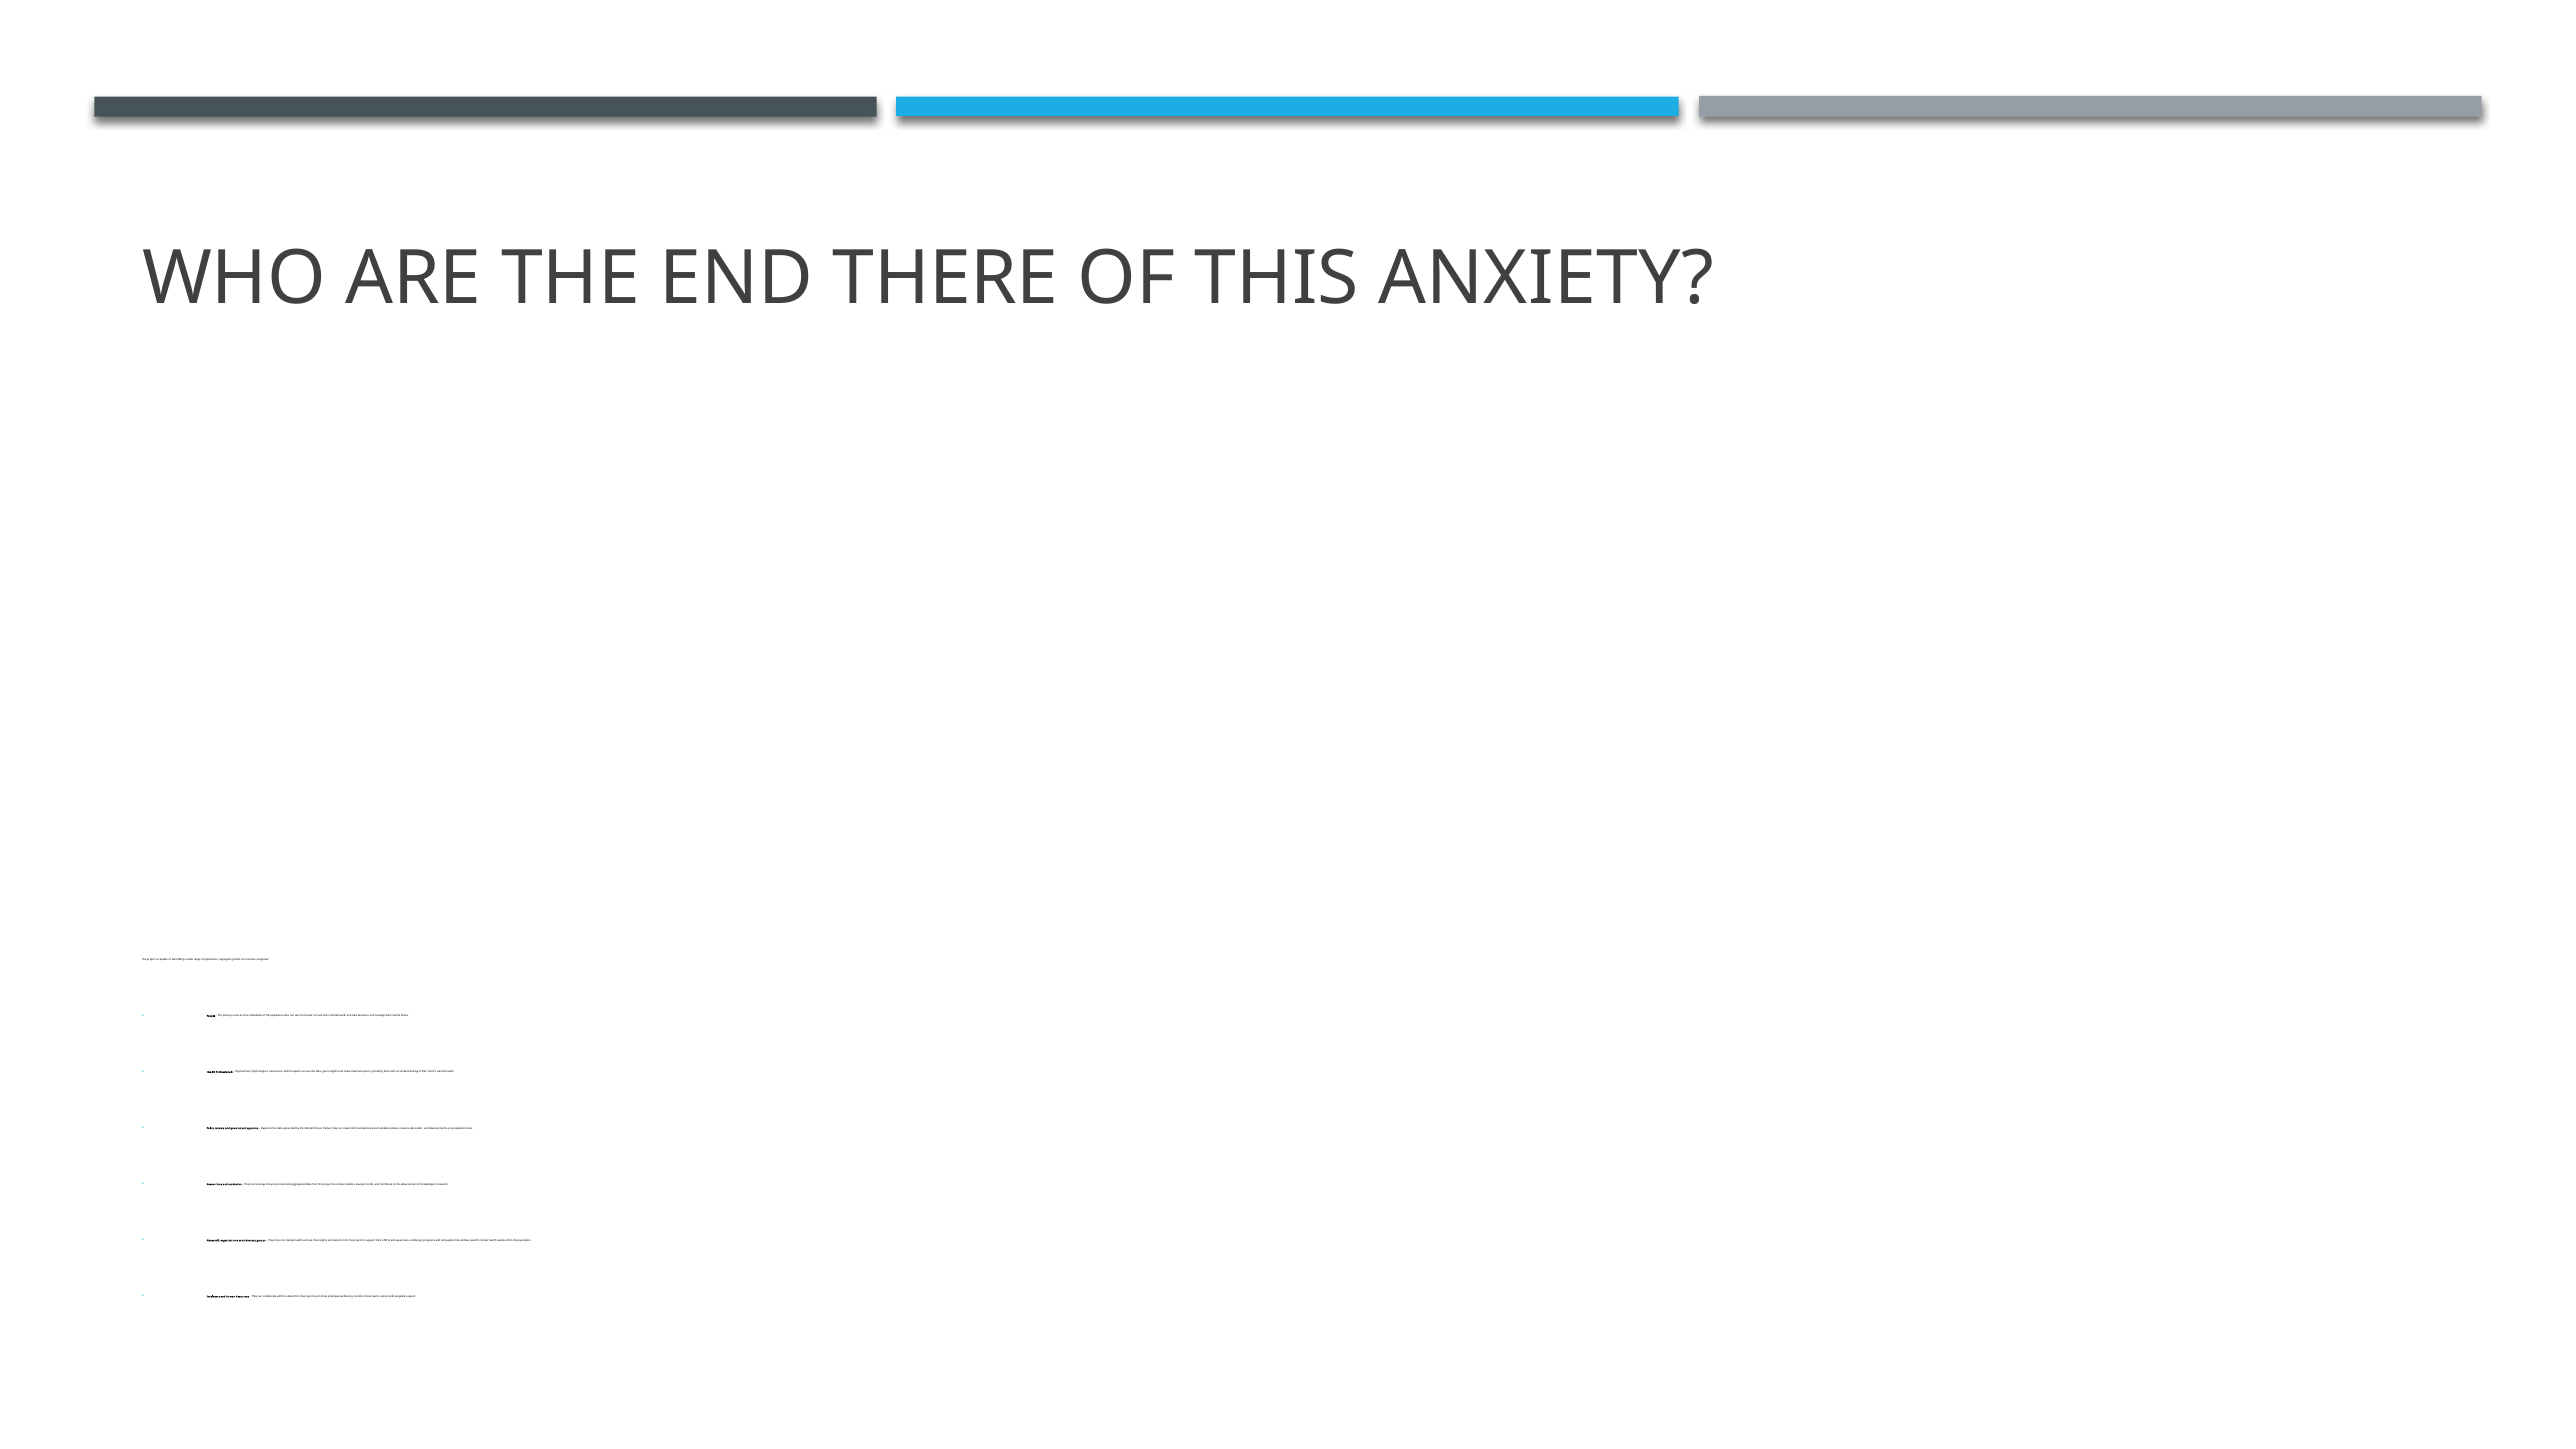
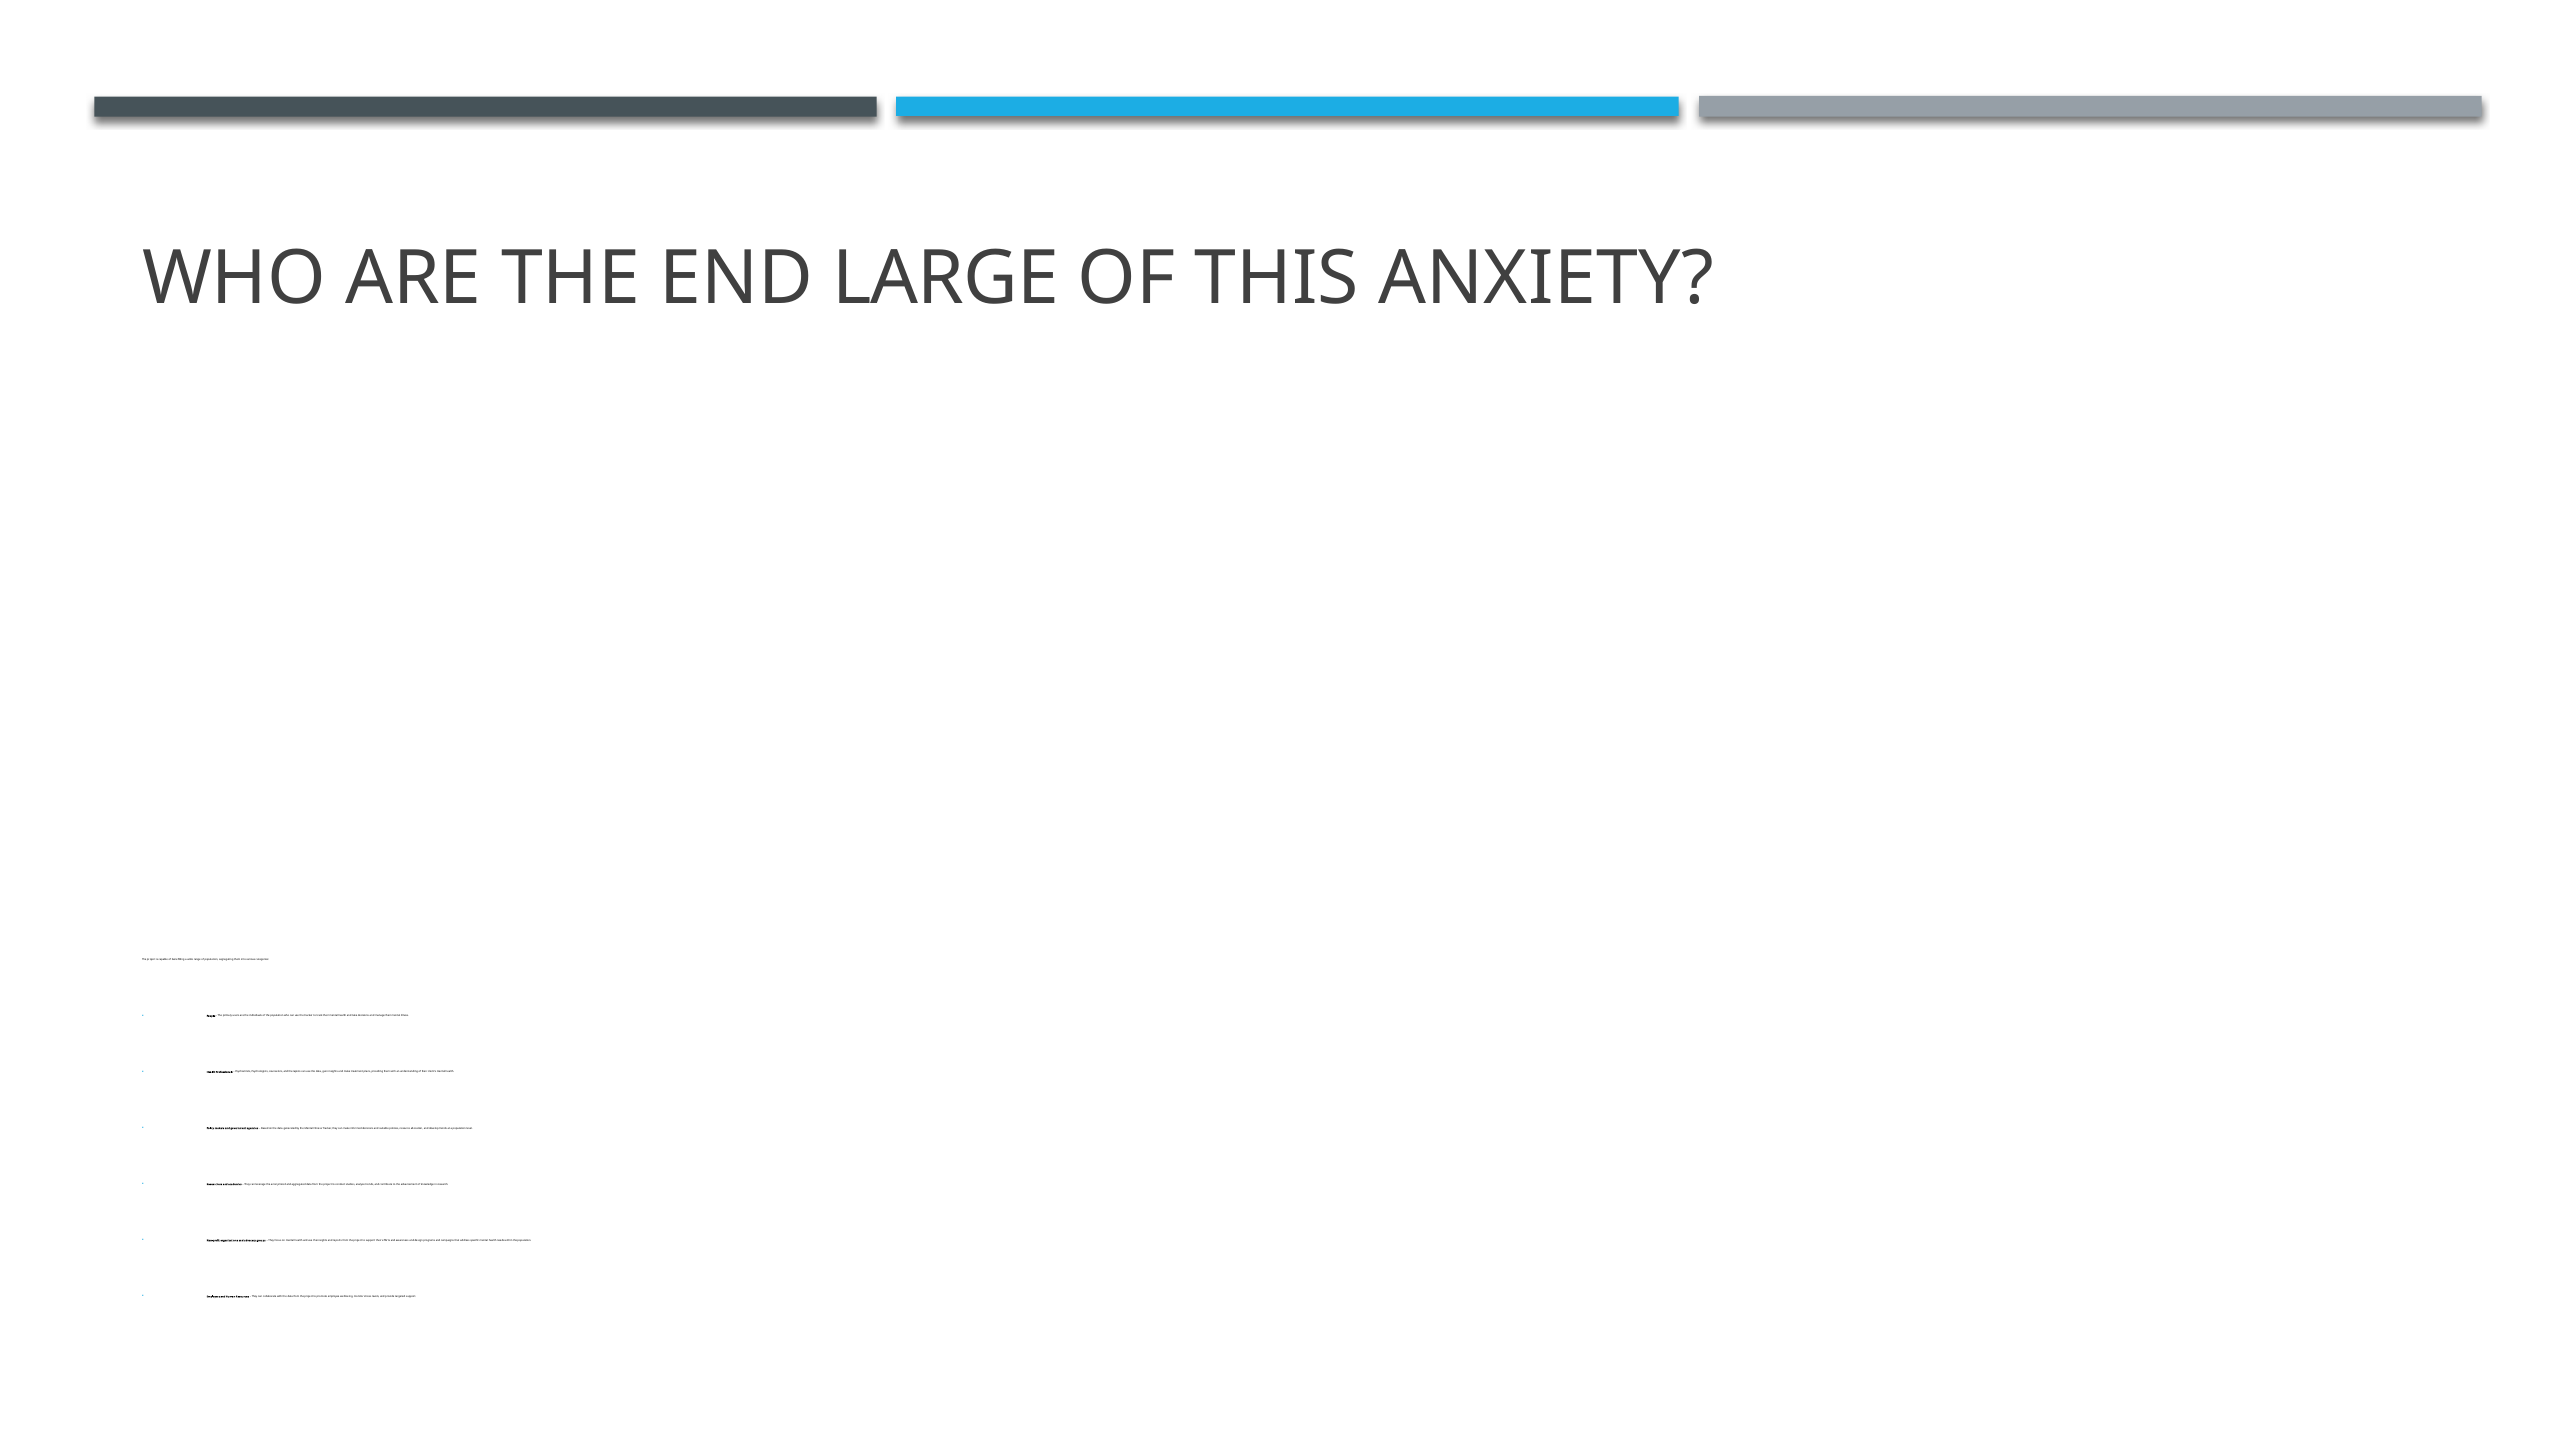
THERE: THERE -> LARGE
